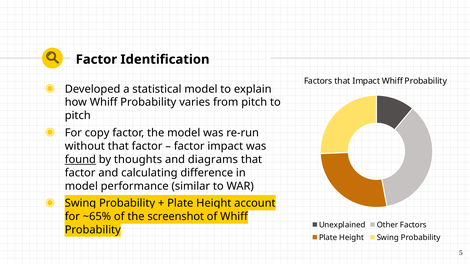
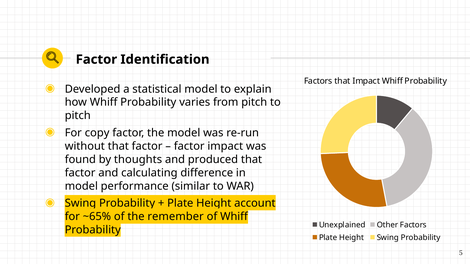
found underline: present -> none
diagrams: diagrams -> produced
screenshot: screenshot -> remember
